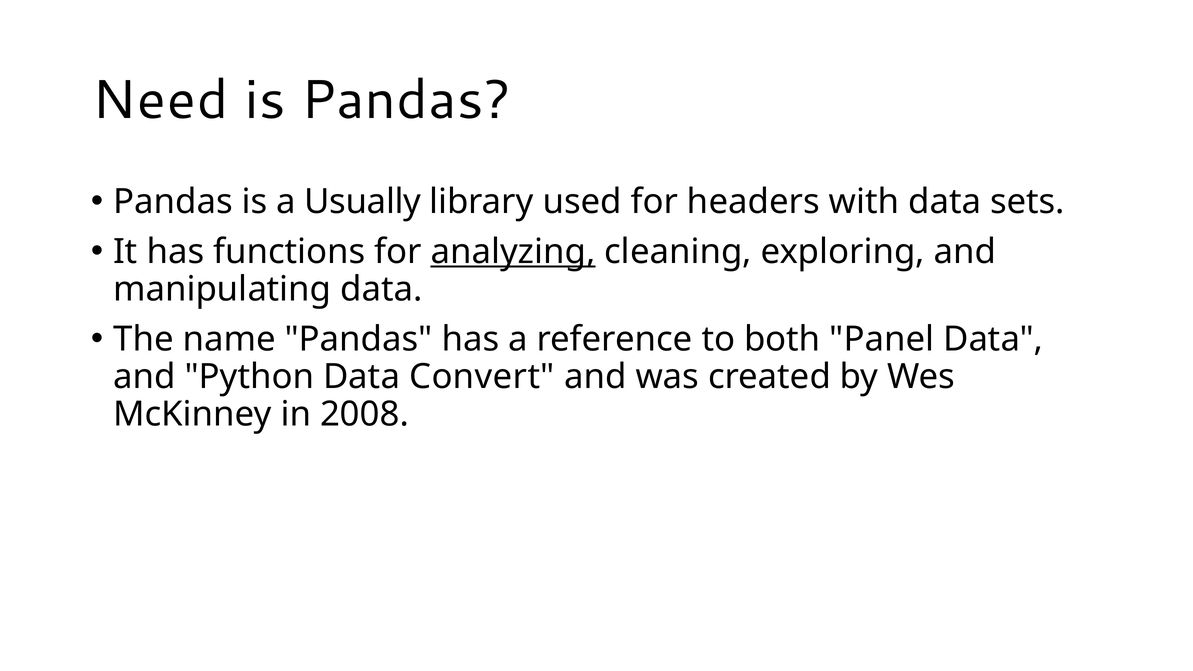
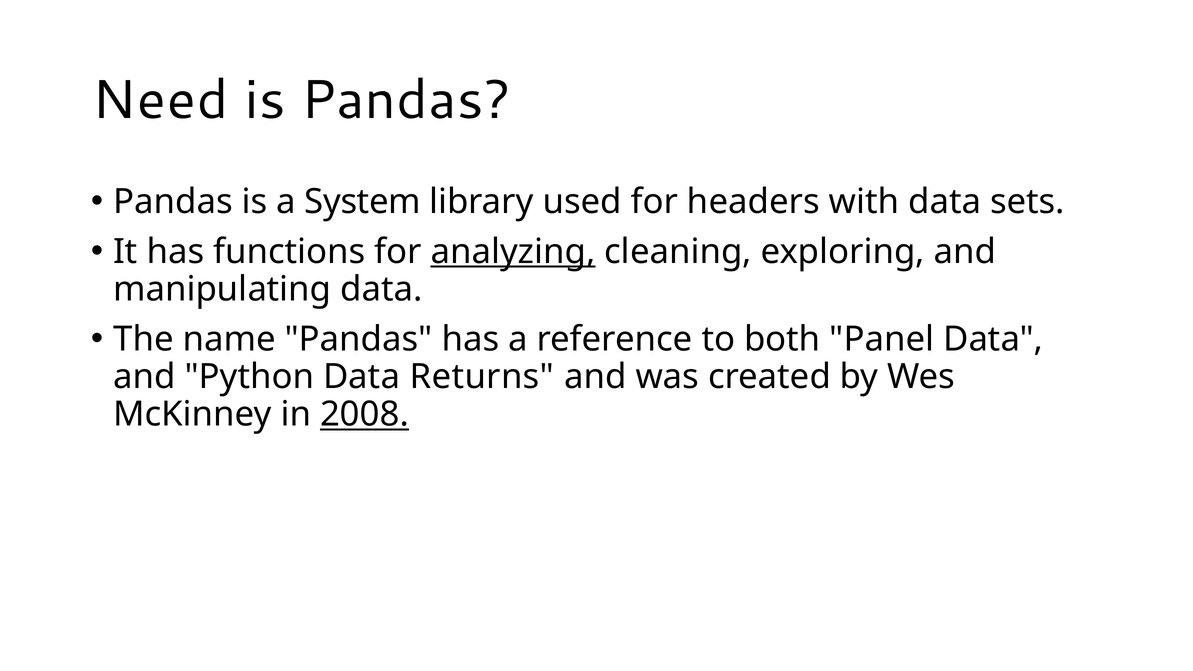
Usually: Usually -> System
Convert: Convert -> Returns
2008 underline: none -> present
